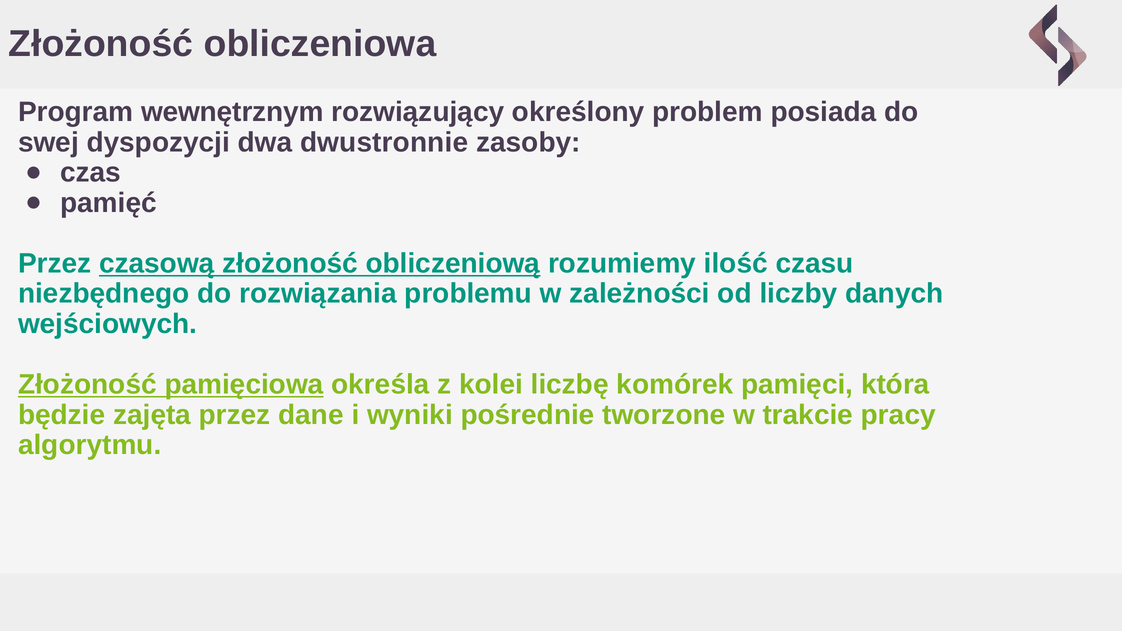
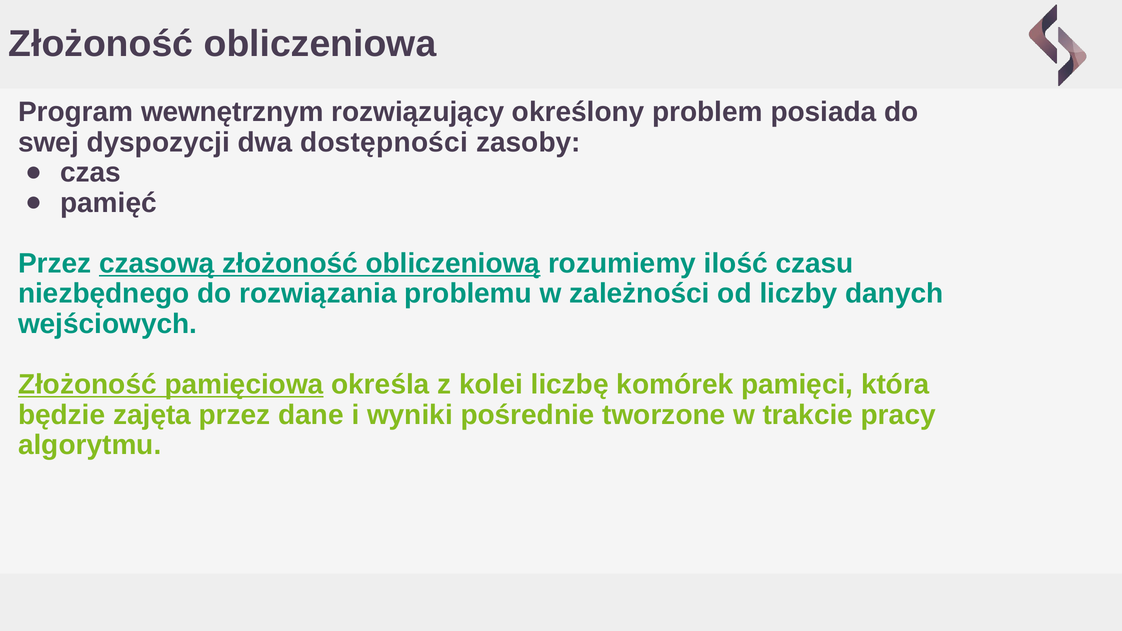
dwustronnie: dwustronnie -> dostępności
